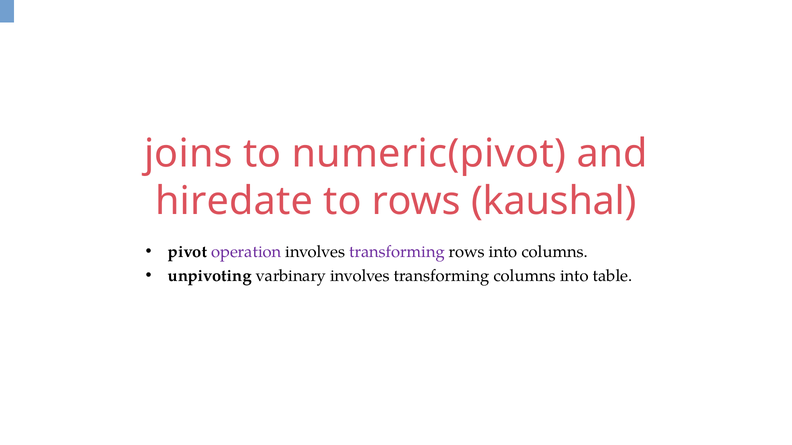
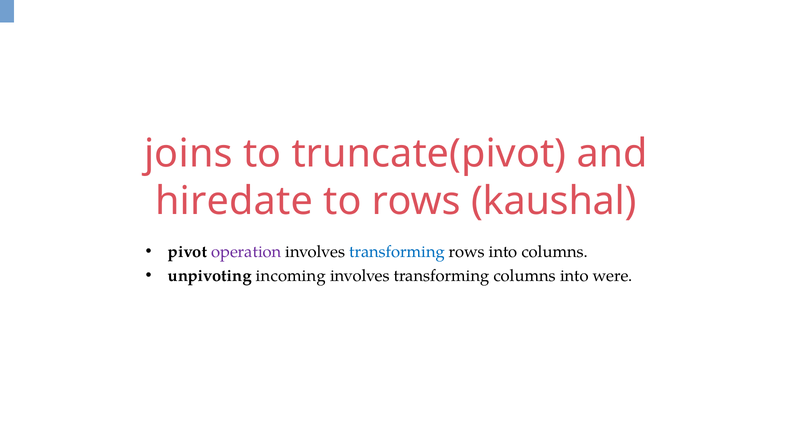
numeric(pivot: numeric(pivot -> truncate(pivot
transforming at (397, 252) colour: purple -> blue
varbinary: varbinary -> incoming
table: table -> were
